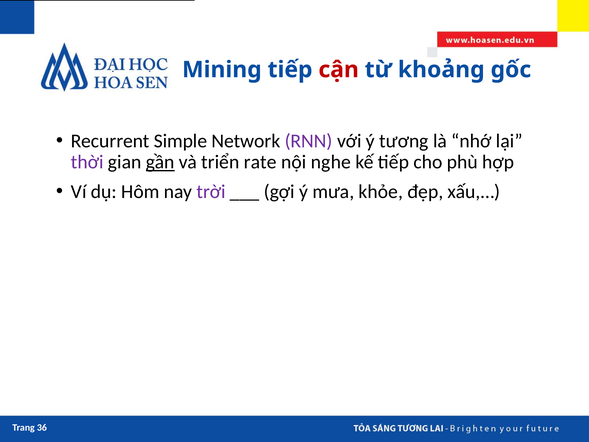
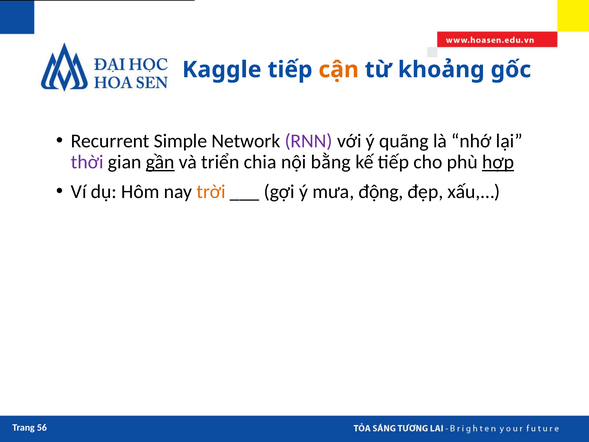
Mining: Mining -> Kaggle
cận colour: red -> orange
tương: tương -> quãng
rate: rate -> chia
nghe: nghe -> bằng
hợp underline: none -> present
trời colour: purple -> orange
khỏe: khỏe -> động
36: 36 -> 56
